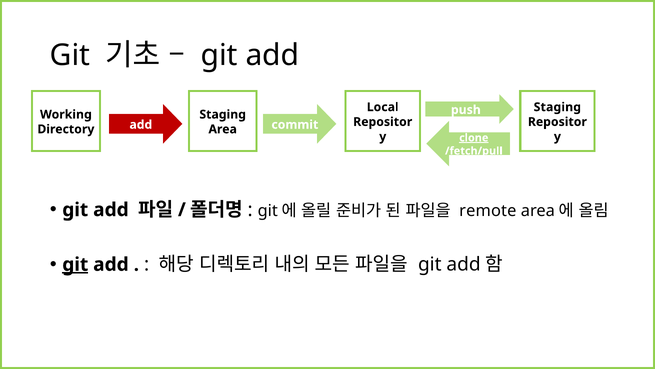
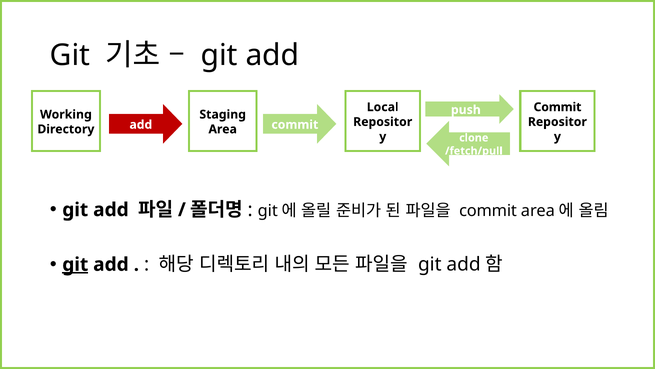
Staging at (557, 107): Staging -> Commit
clone underline: present -> none
remote at (488, 210): remote -> commit
